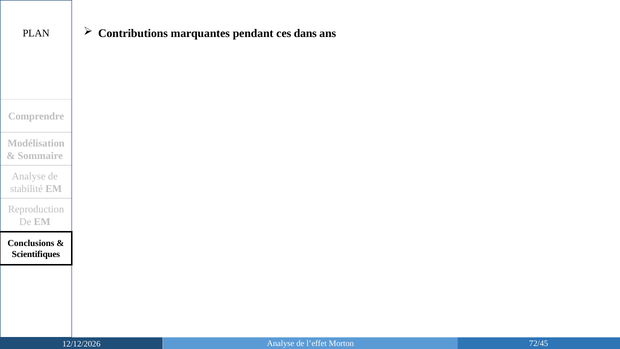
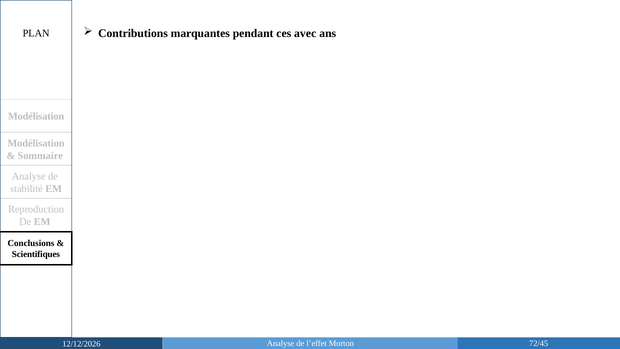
dans: dans -> avec
Comprendre at (36, 116): Comprendre -> Modélisation
